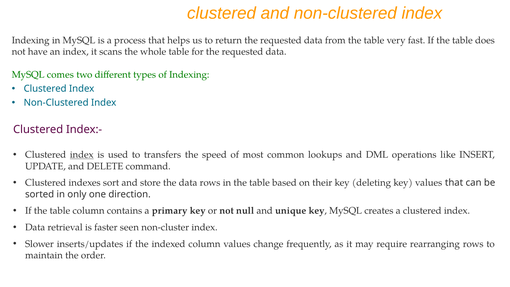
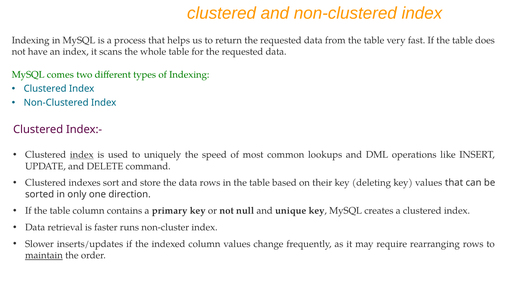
transfers: transfers -> uniquely
seen: seen -> runs
maintain underline: none -> present
